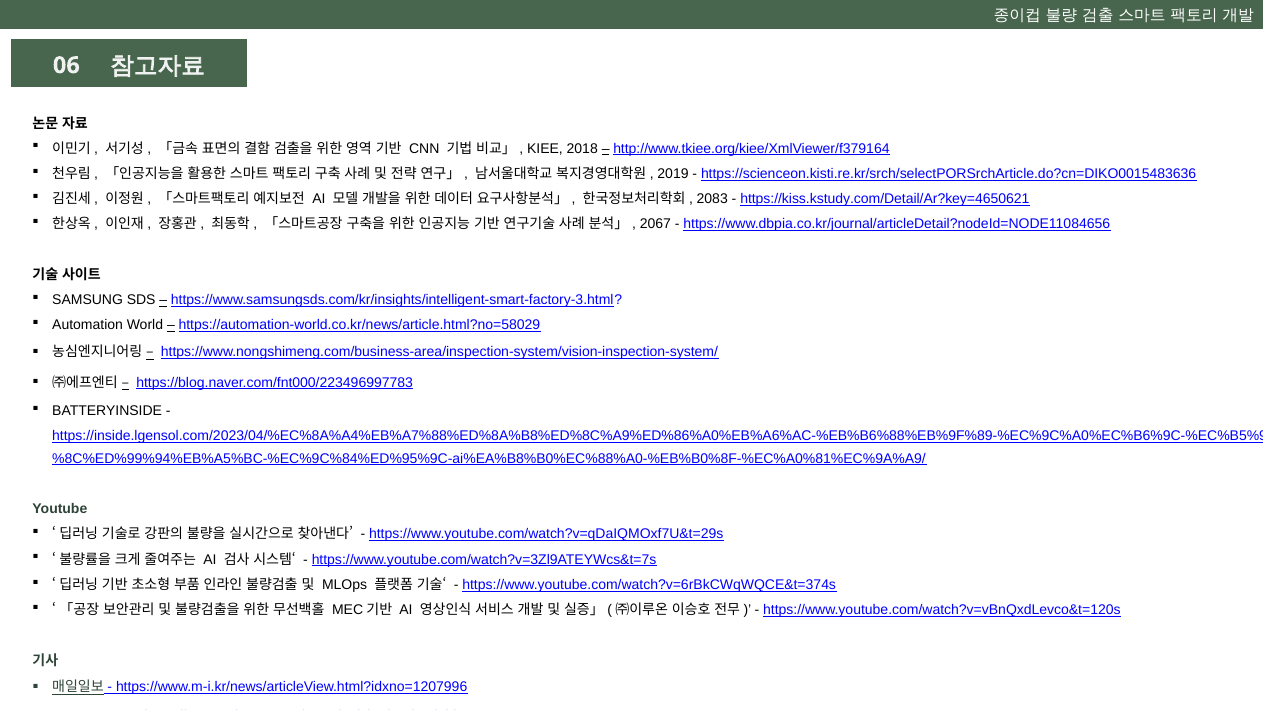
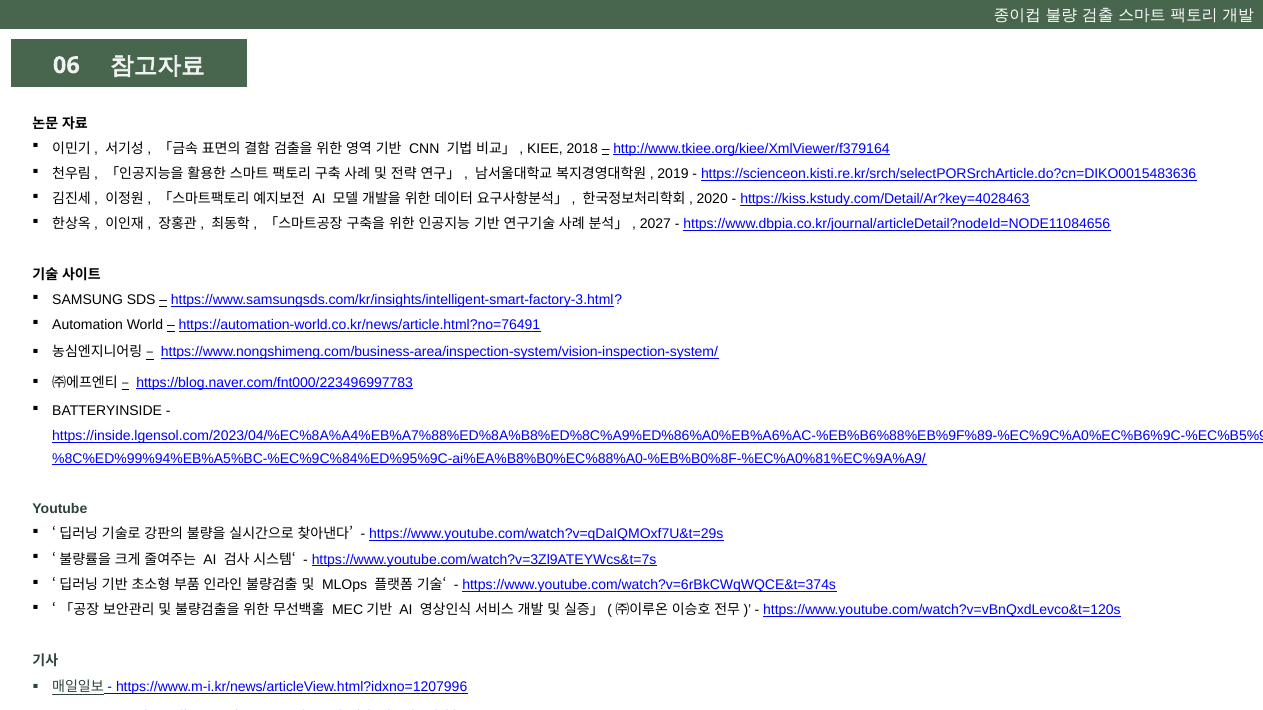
2083: 2083 -> 2020
https://kiss.kstudy.com/Detail/Ar?key=4650621: https://kiss.kstudy.com/Detail/Ar?key=4650621 -> https://kiss.kstudy.com/Detail/Ar?key=4028463
2067: 2067 -> 2027
https://automation-world.co.kr/news/article.html?no=58029: https://automation-world.co.kr/news/article.html?no=58029 -> https://automation-world.co.kr/news/article.html?no=76491
